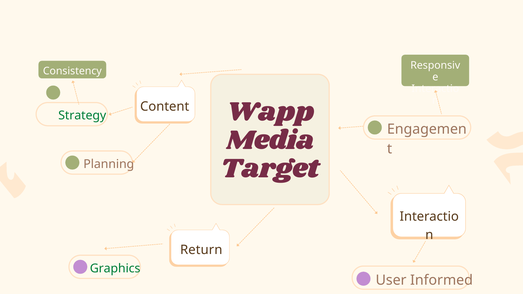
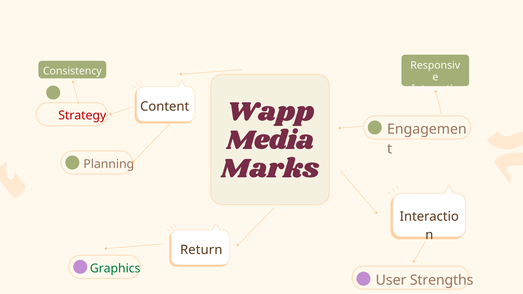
Strategy colour: green -> red
Target: Target -> Marks
Informed: Informed -> Strengths
